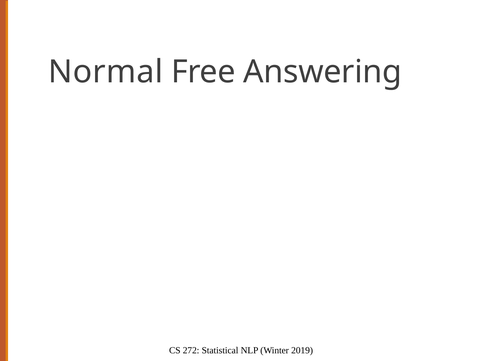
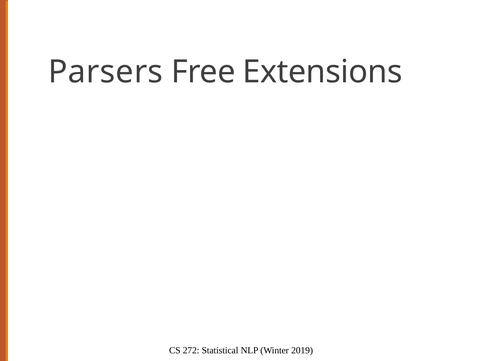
Normal: Normal -> Parsers
Answering: Answering -> Extensions
